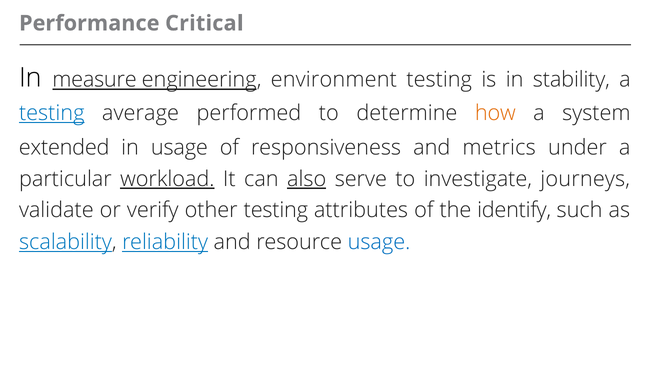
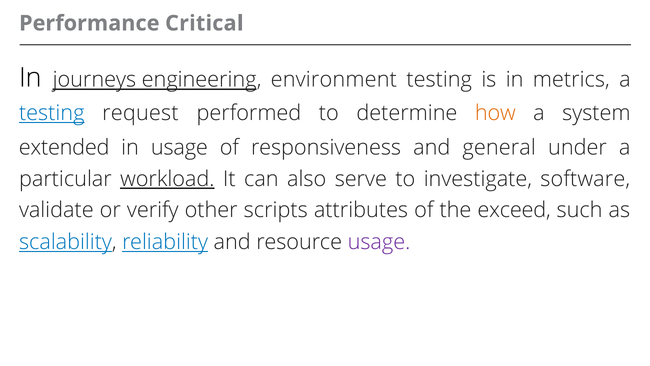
measure: measure -> journeys
stability: stability -> metrics
average: average -> request
metrics: metrics -> general
also underline: present -> none
journeys: journeys -> software
other testing: testing -> scripts
identify: identify -> exceed
usage at (379, 242) colour: blue -> purple
